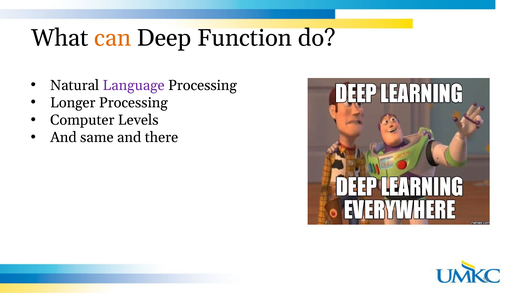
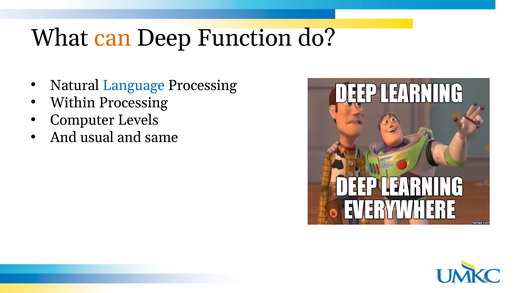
Language colour: purple -> blue
Longer: Longer -> Within
same: same -> usual
there: there -> same
